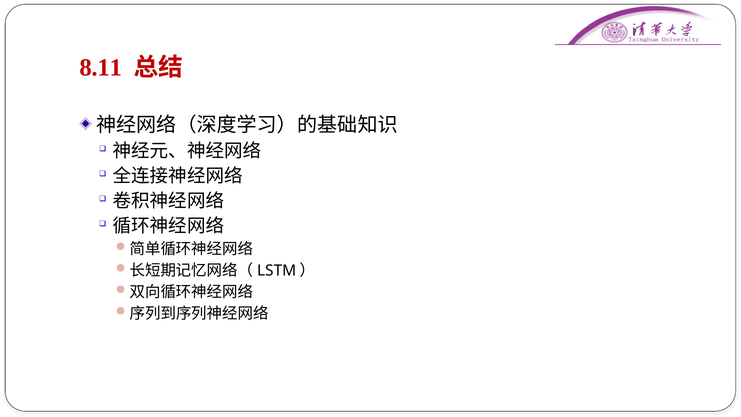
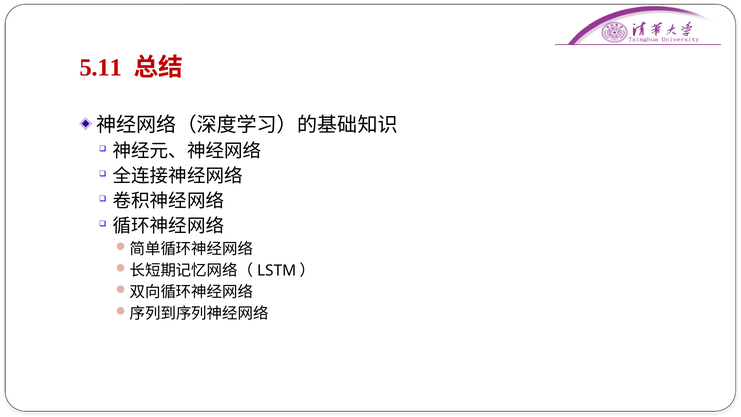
8.11: 8.11 -> 5.11
